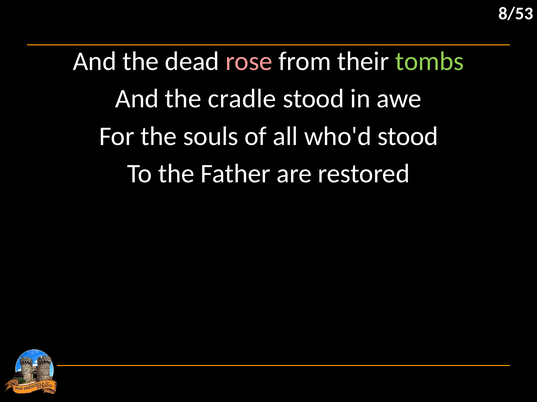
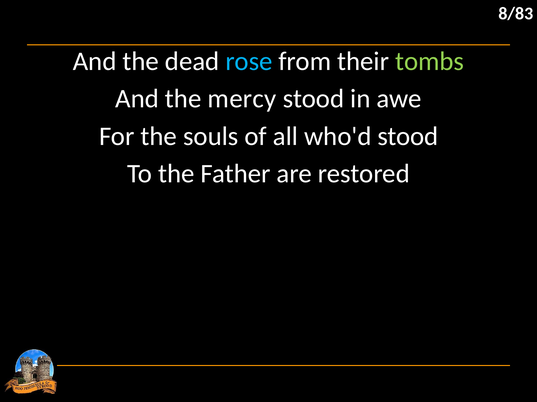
8/53: 8/53 -> 8/83
rose colour: pink -> light blue
cradle: cradle -> mercy
